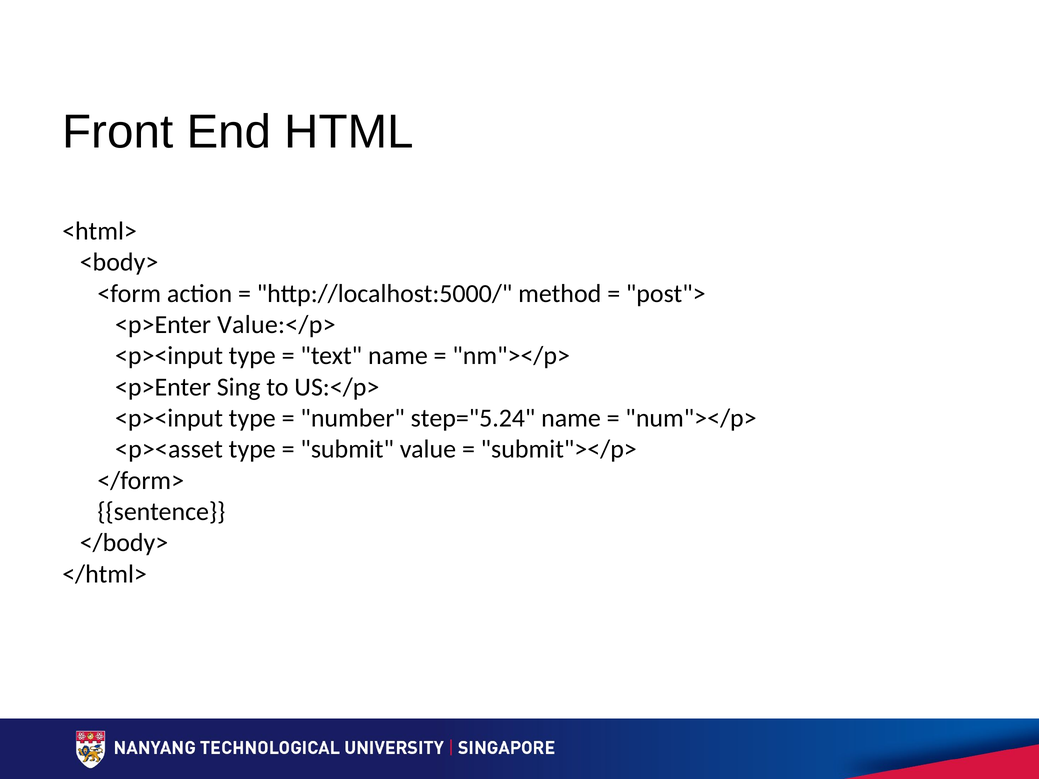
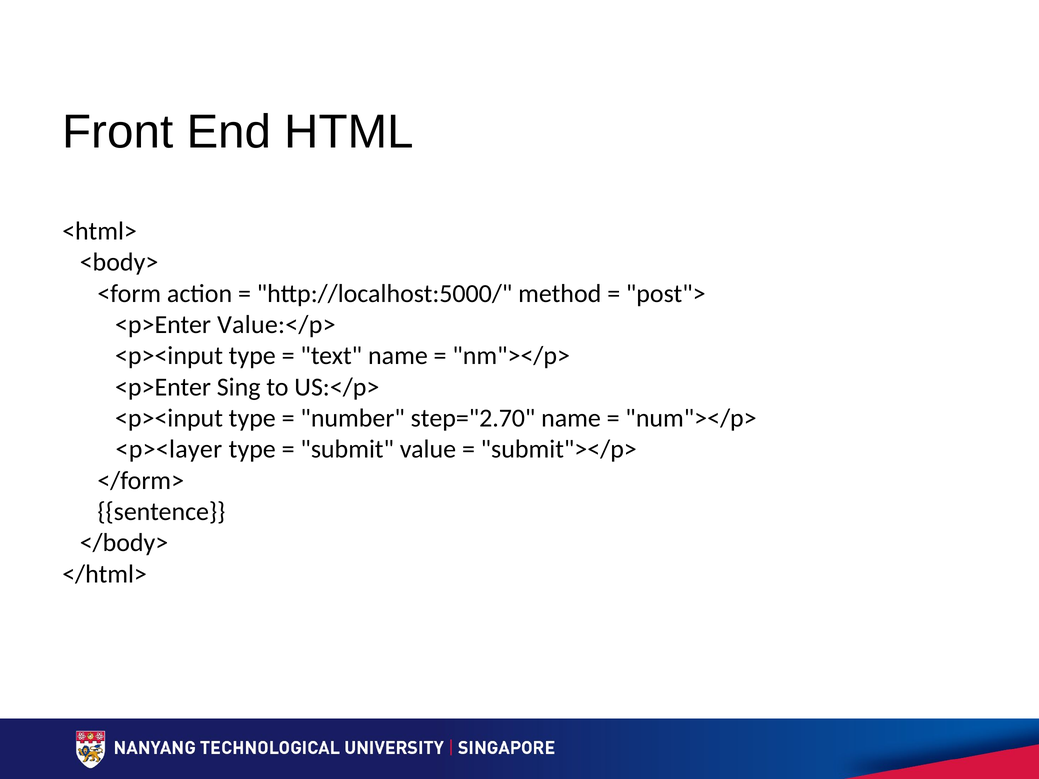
step="5.24: step="5.24 -> step="2.70
<p><asset: <p><asset -> <p><layer
